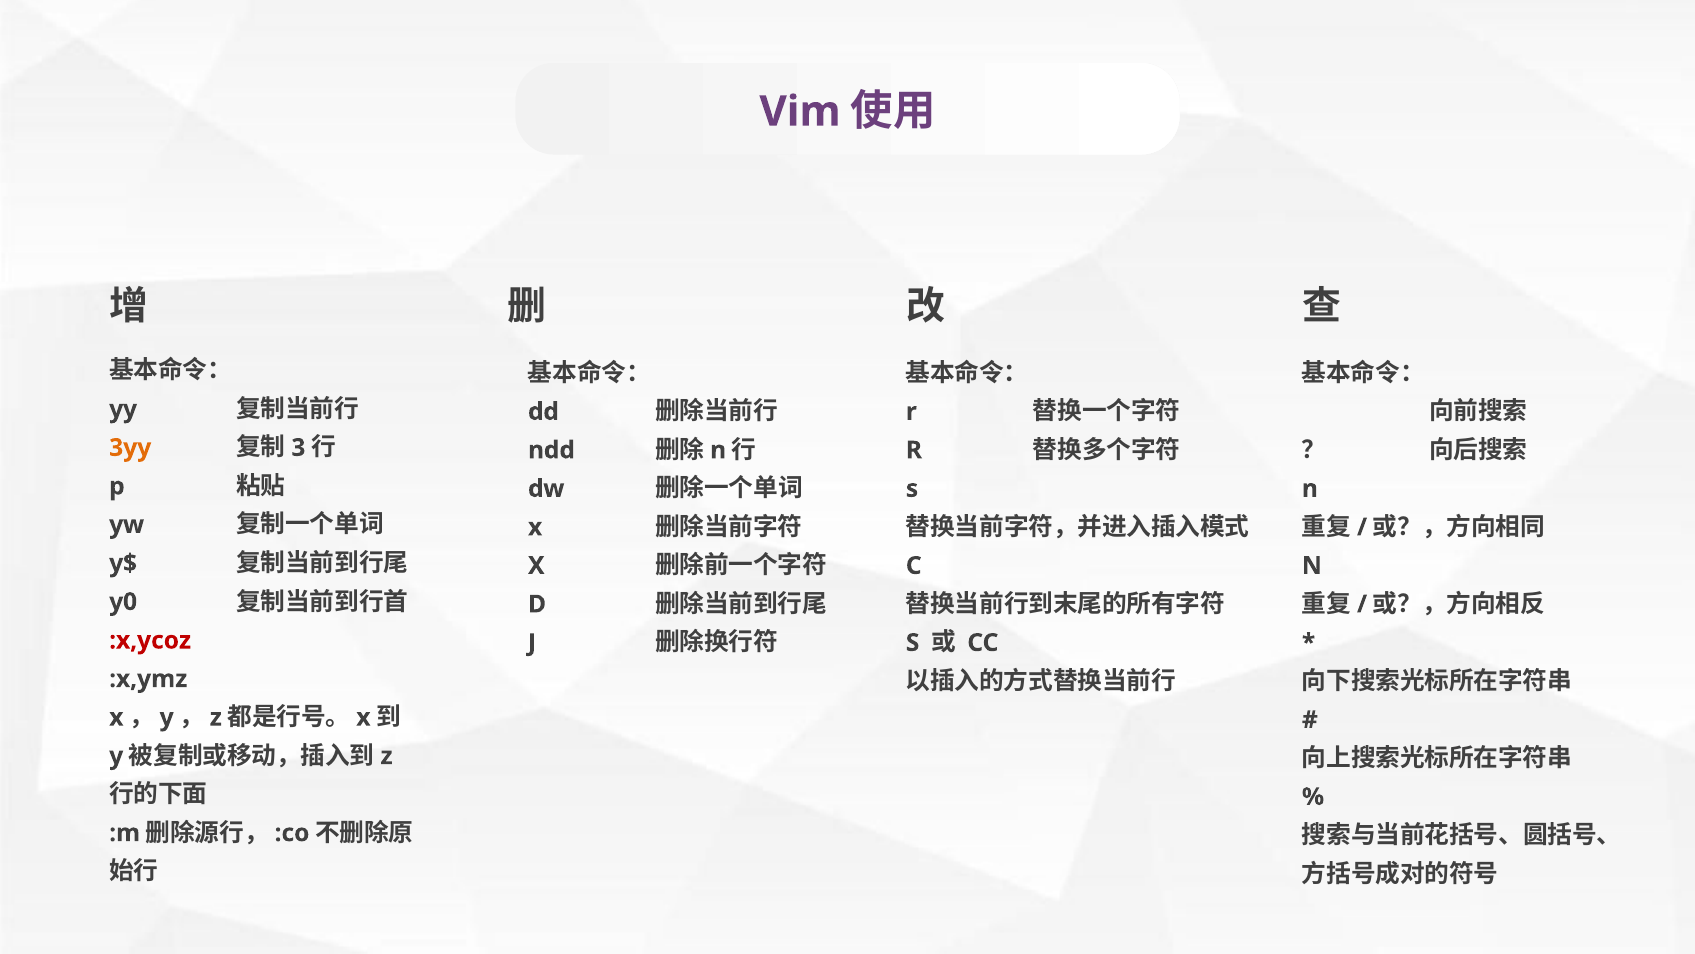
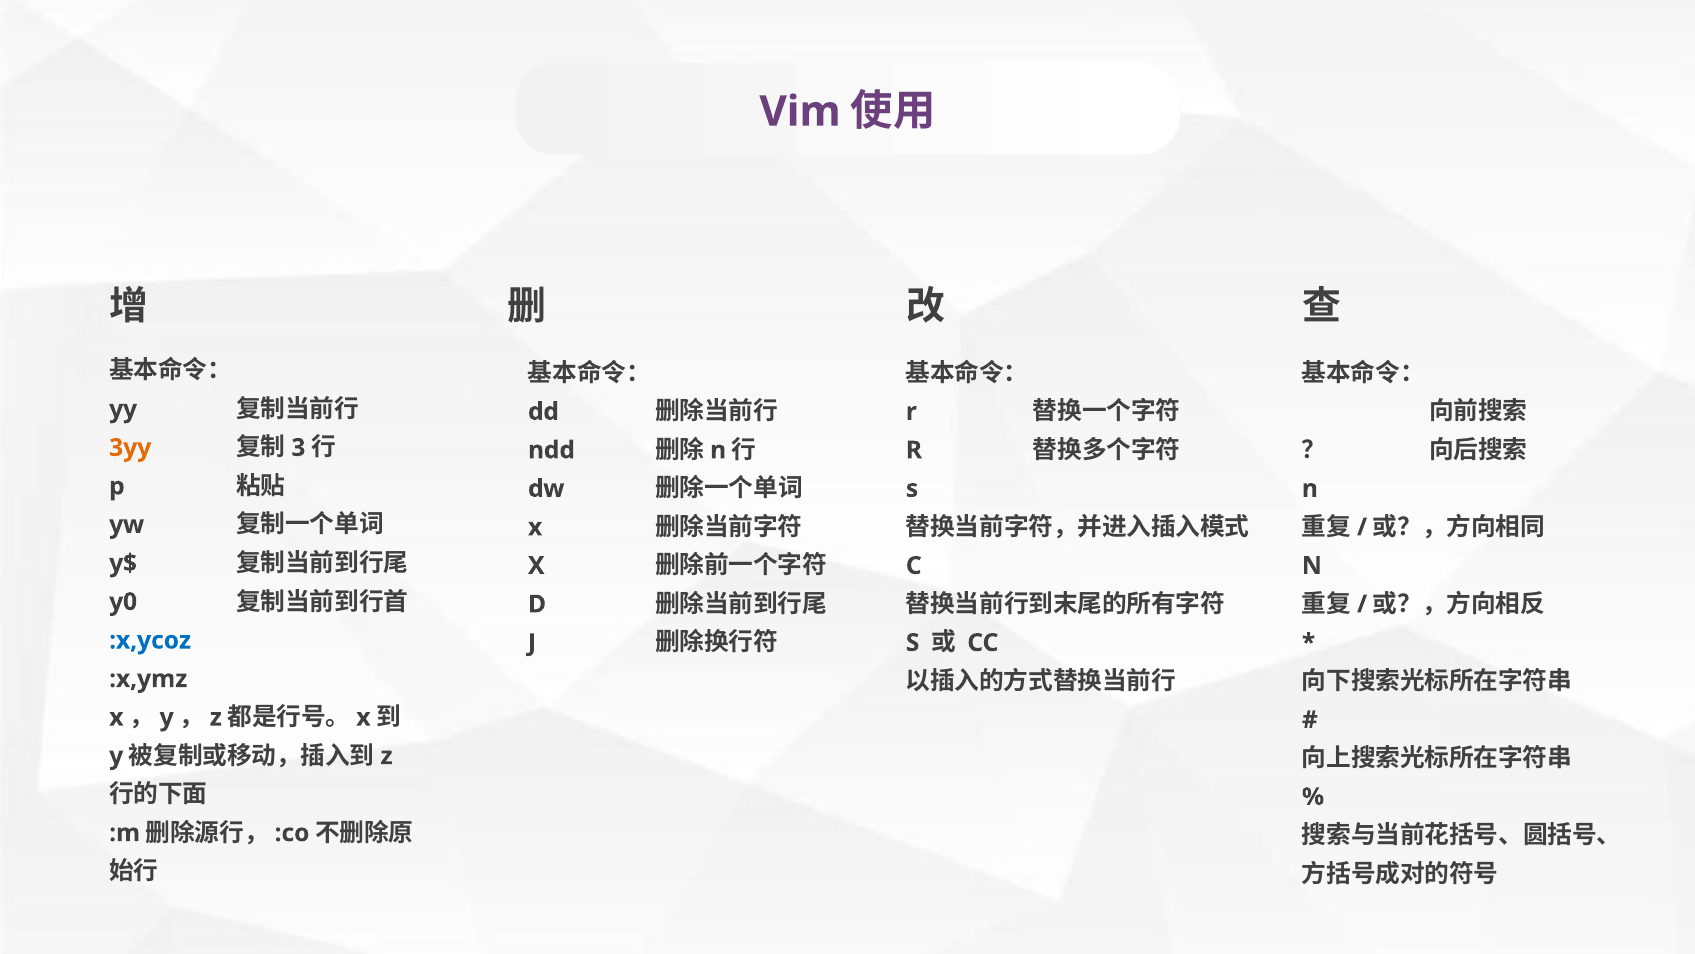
:x,ycoz colour: red -> blue
